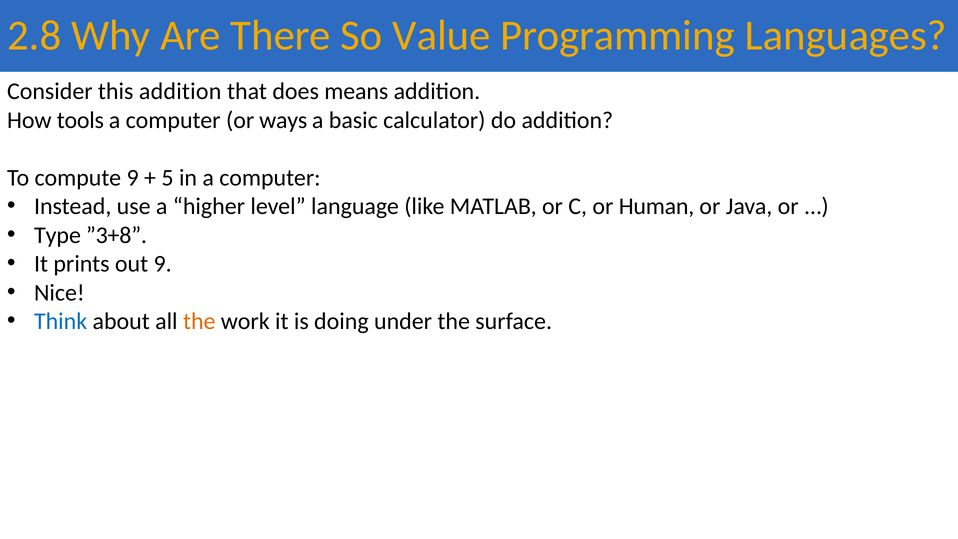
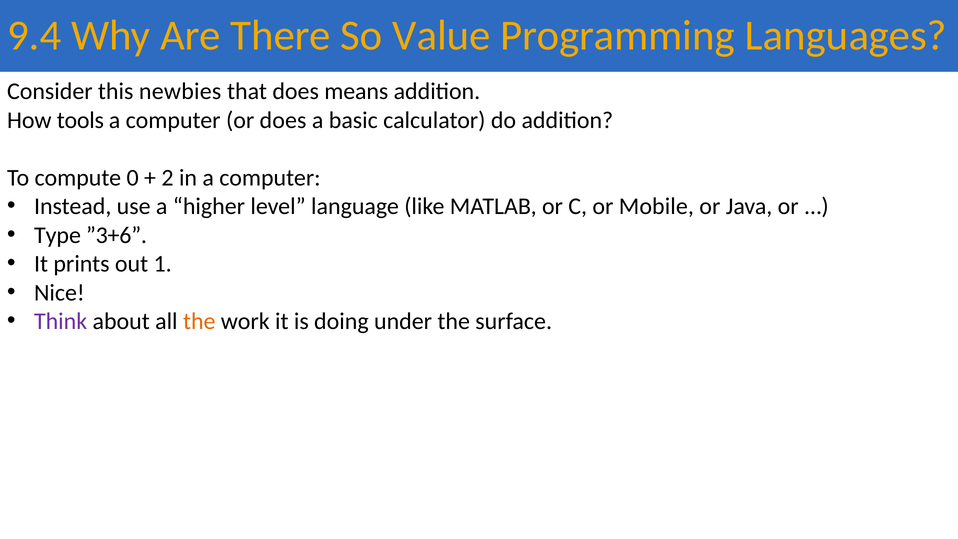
2.8: 2.8 -> 9.4
this addition: addition -> newbies
or ways: ways -> does
compute 9: 9 -> 0
5: 5 -> 2
Human: Human -> Mobile
”3+8: ”3+8 -> ”3+6
out 9: 9 -> 1
Think colour: blue -> purple
